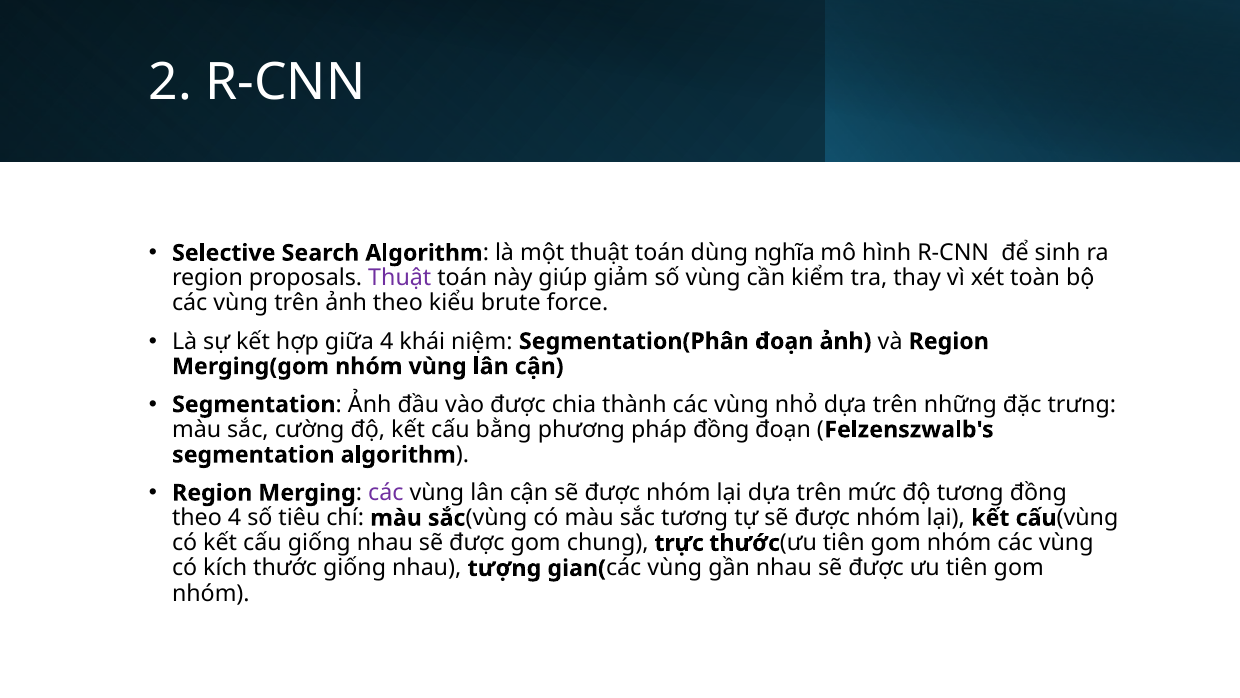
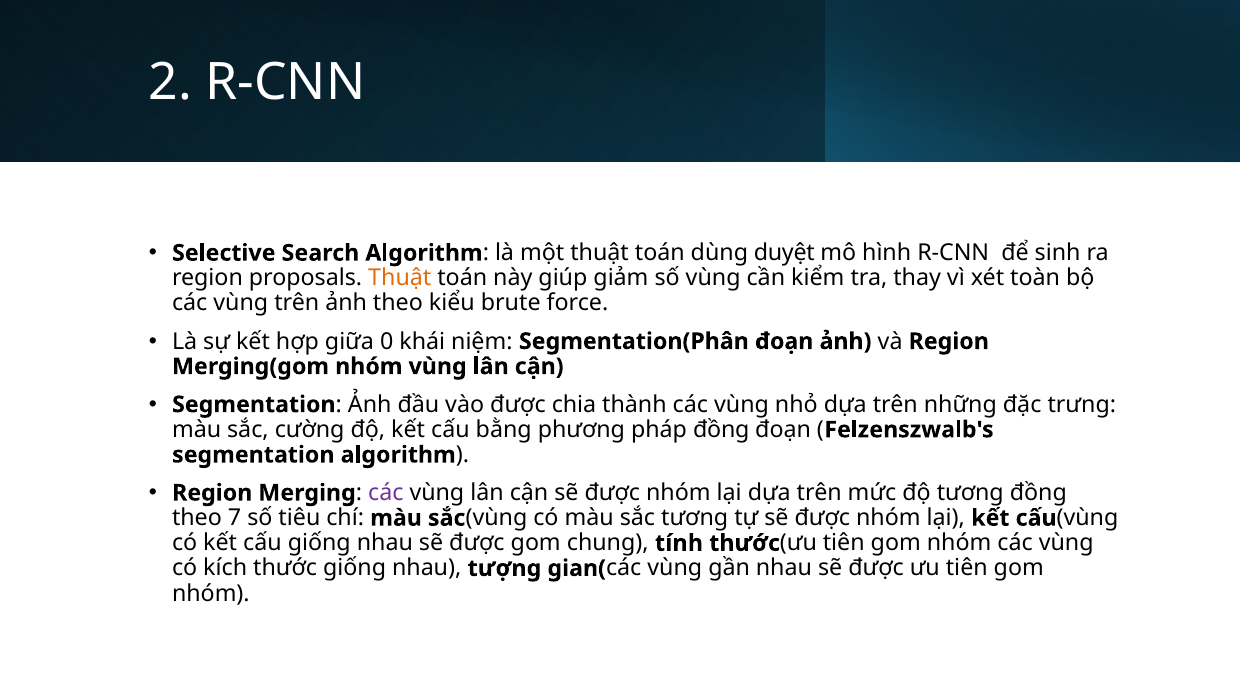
nghĩa: nghĩa -> duyệt
Thuật at (400, 278) colour: purple -> orange
giữa 4: 4 -> 0
theo 4: 4 -> 7
trực: trực -> tính
